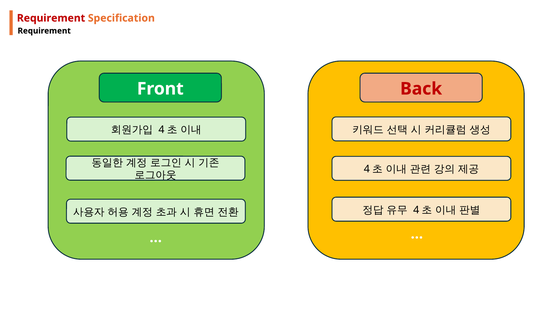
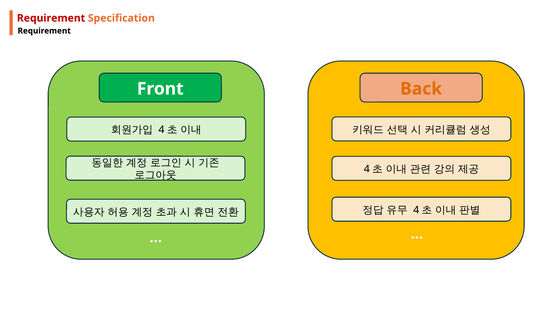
Back colour: red -> orange
